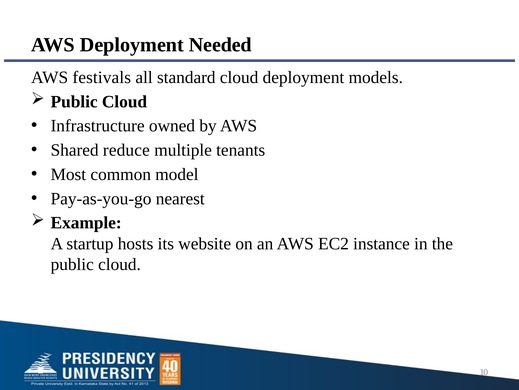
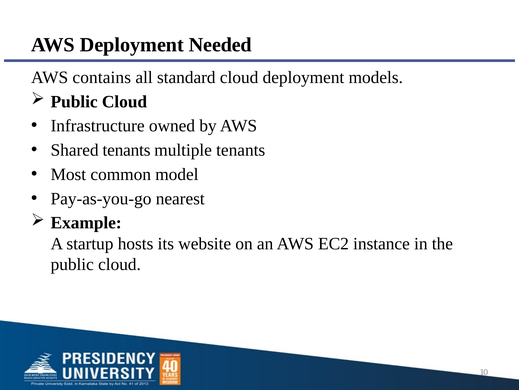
festivals: festivals -> contains
Shared reduce: reduce -> tenants
